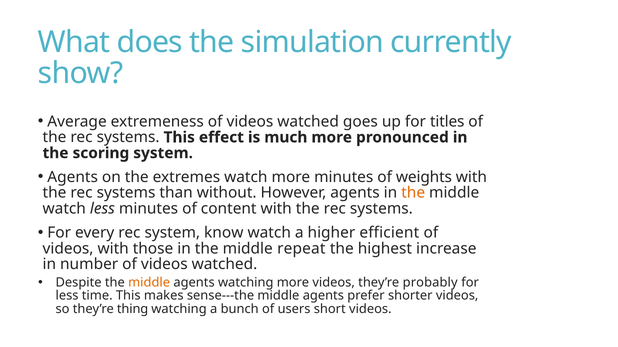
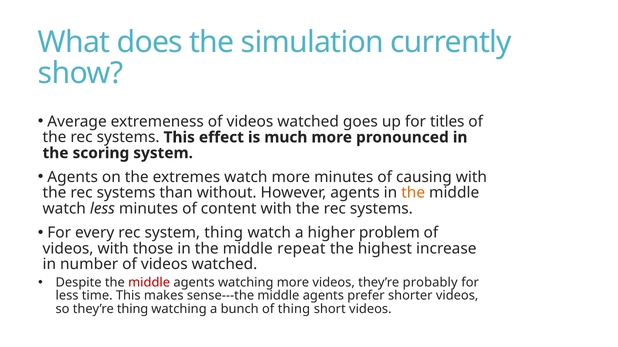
weights: weights -> causing
system know: know -> thing
efficient: efficient -> problem
middle at (149, 283) colour: orange -> red
of users: users -> thing
